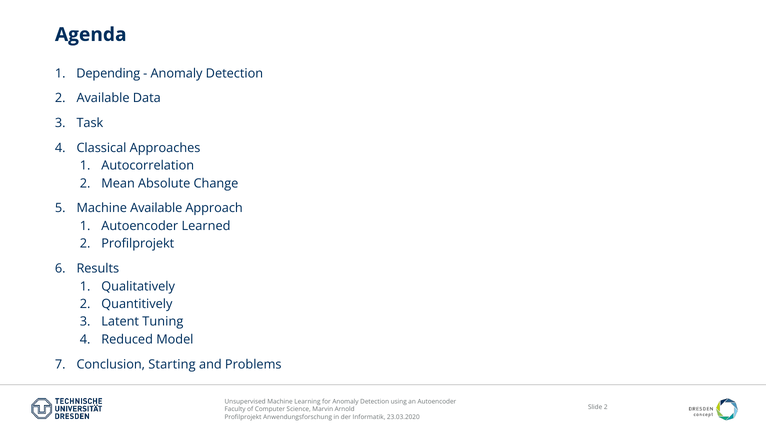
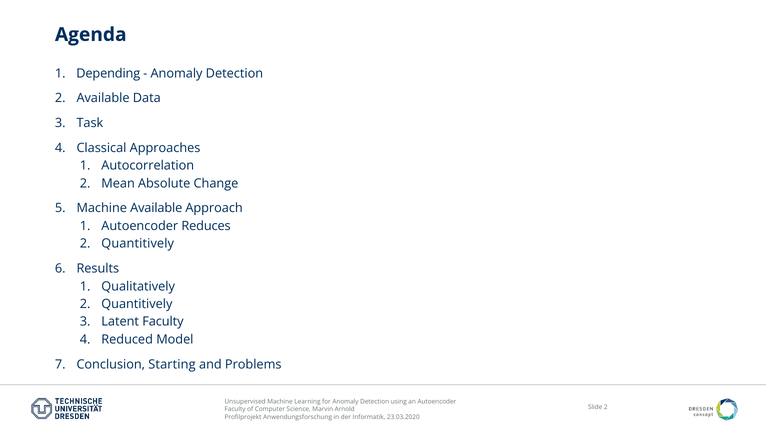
Learned: Learned -> Reduces
Profilprojekt at (138, 244): Profilprojekt -> Quantitively
Latent Tuning: Tuning -> Faculty
